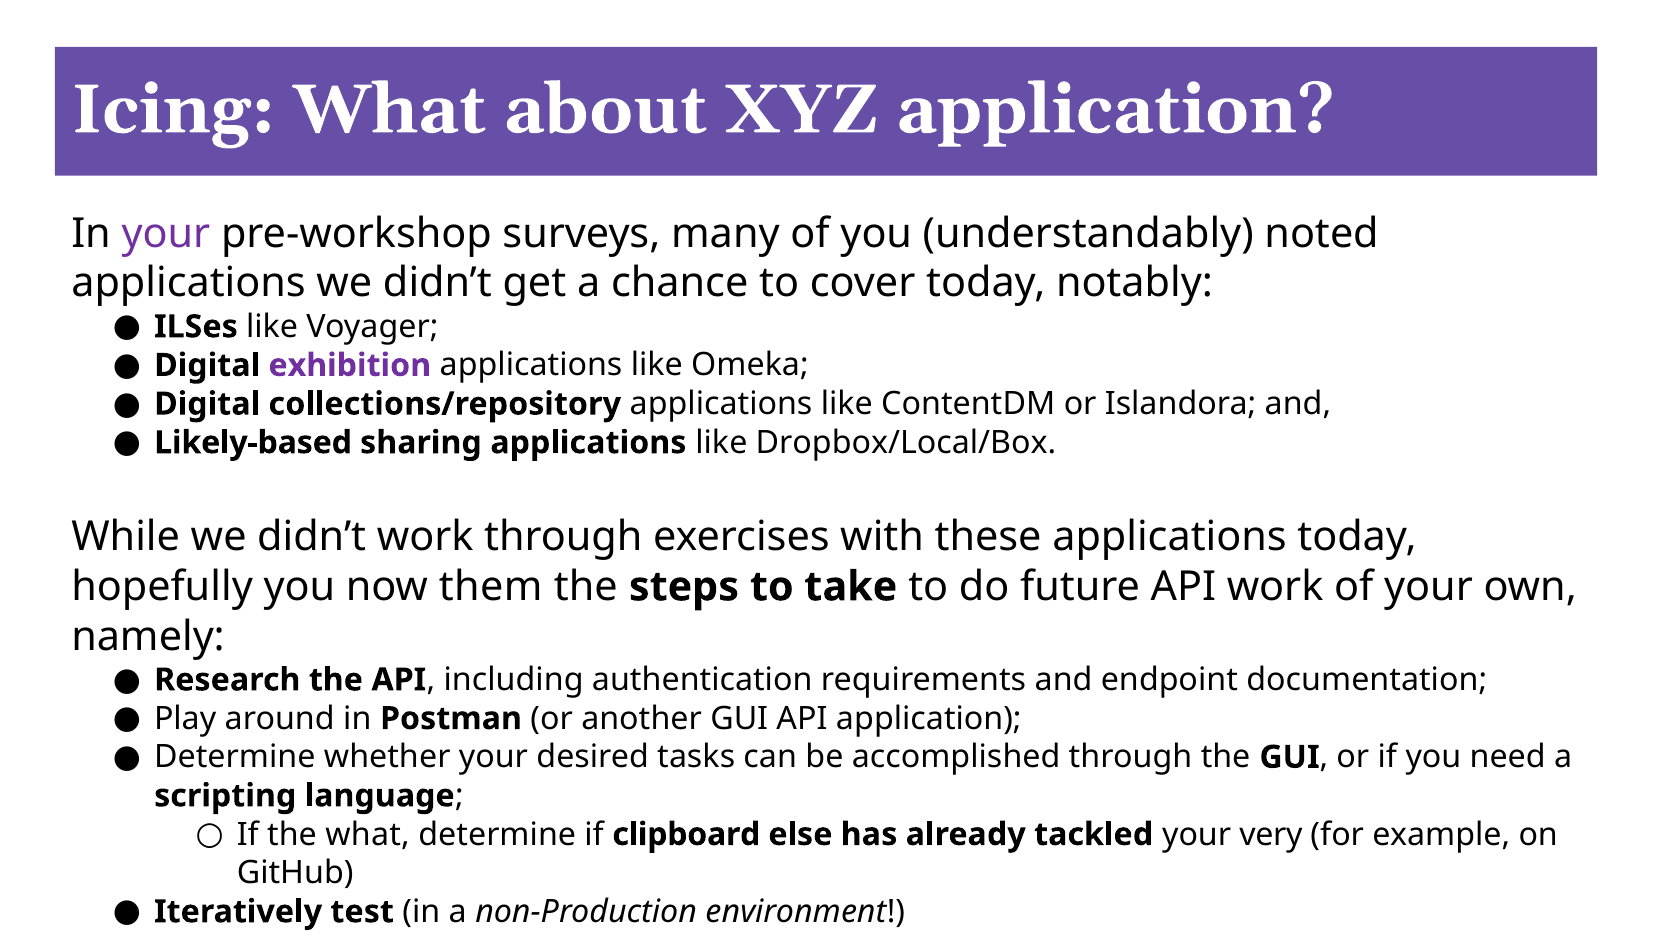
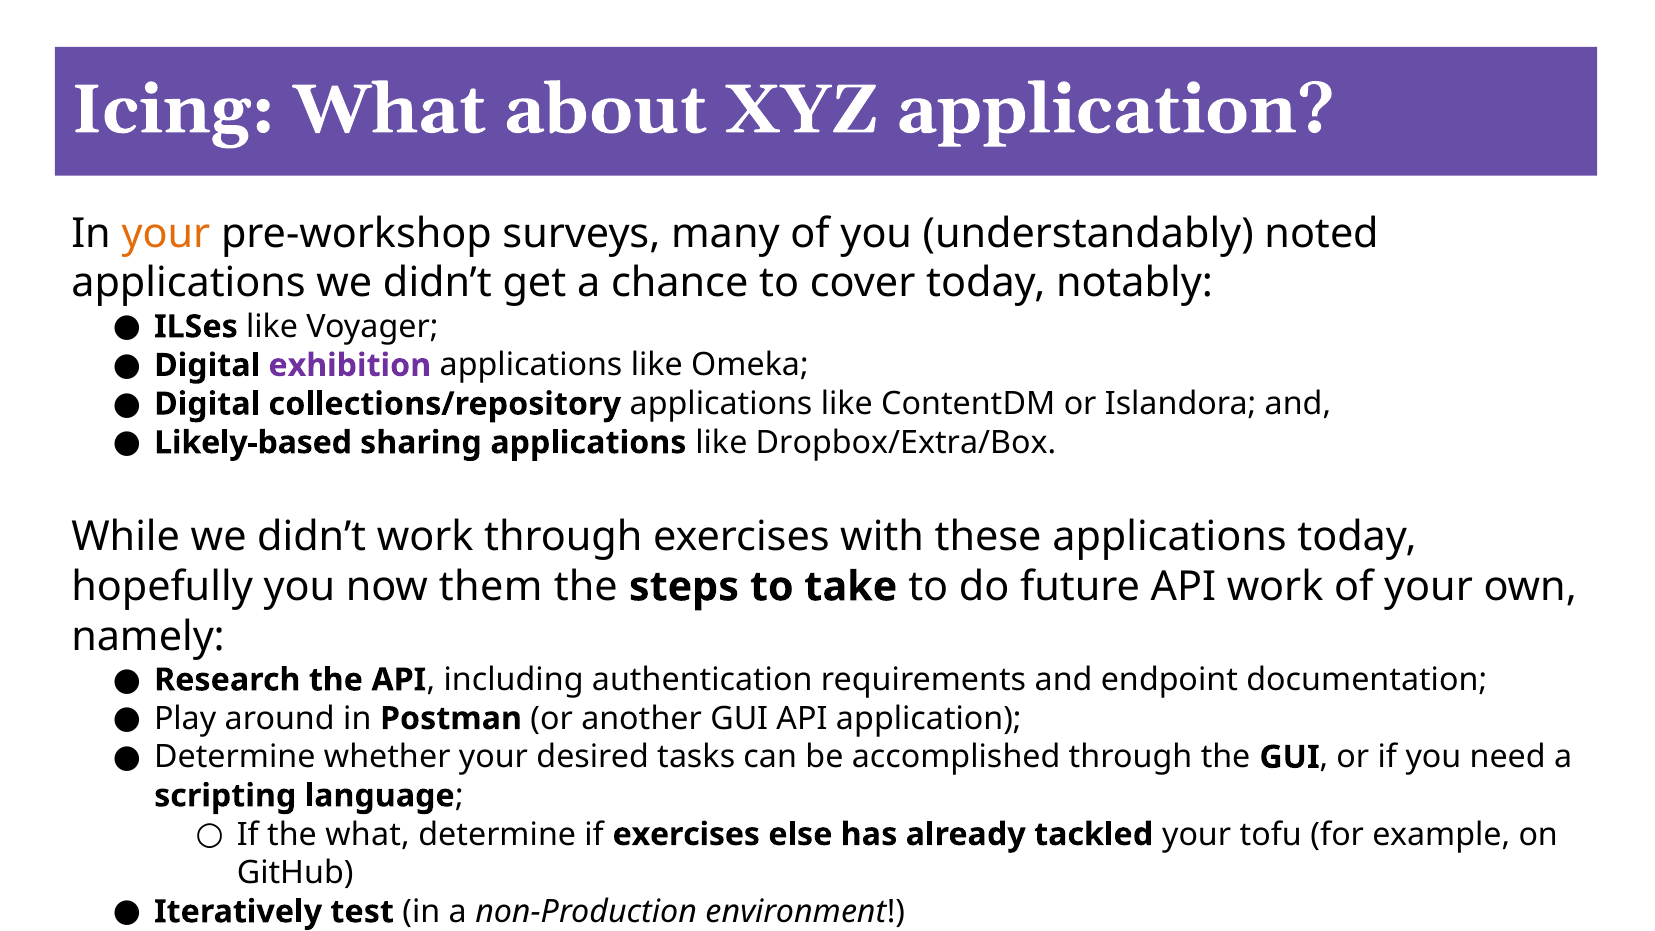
your at (166, 234) colour: purple -> orange
Dropbox/Local/Box: Dropbox/Local/Box -> Dropbox/Extra/Box
if clipboard: clipboard -> exercises
very: very -> tofu
